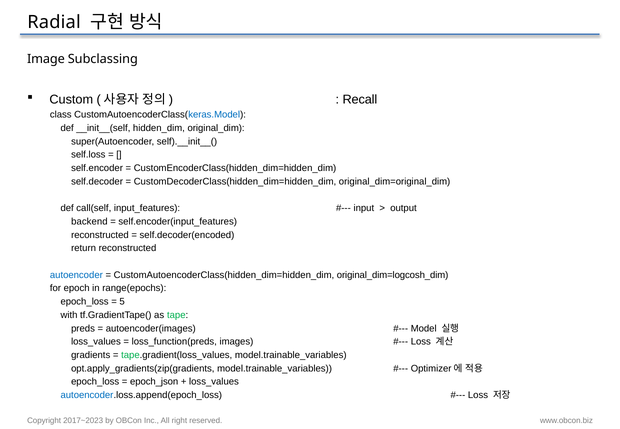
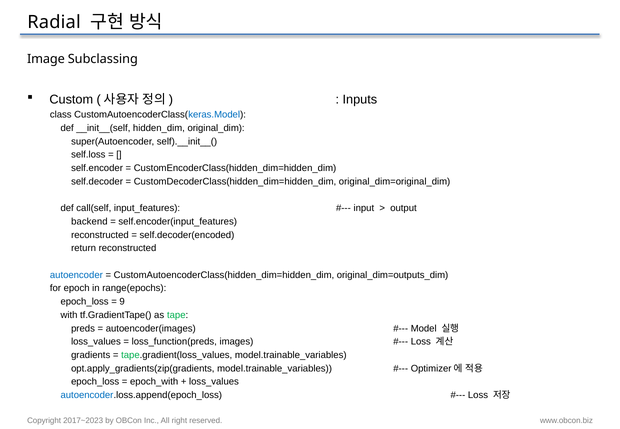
Recall: Recall -> Inputs
original_dim=logcosh_dim: original_dim=logcosh_dim -> original_dim=outputs_dim
5: 5 -> 9
epoch_json: epoch_json -> epoch_with
